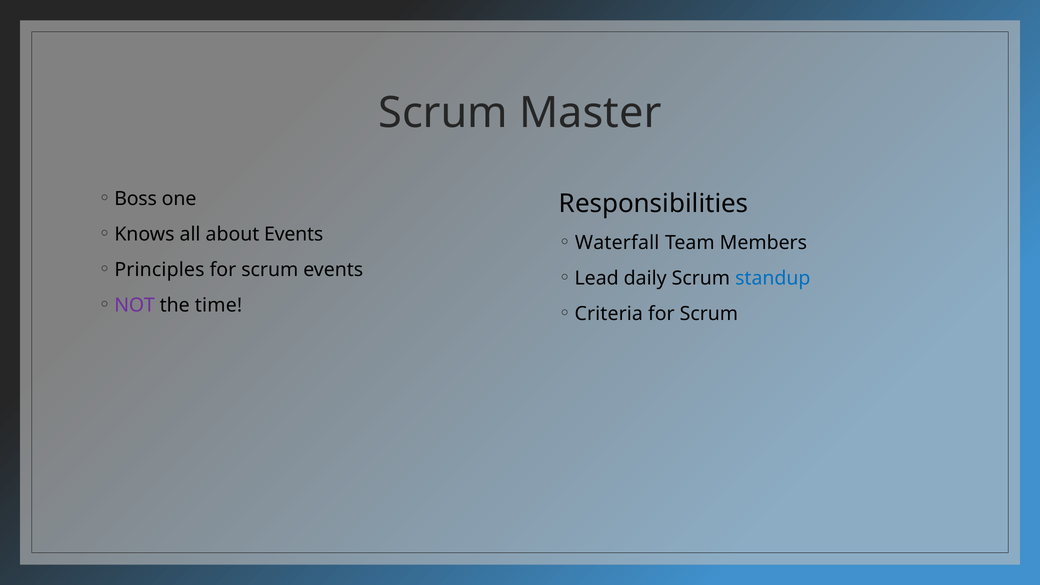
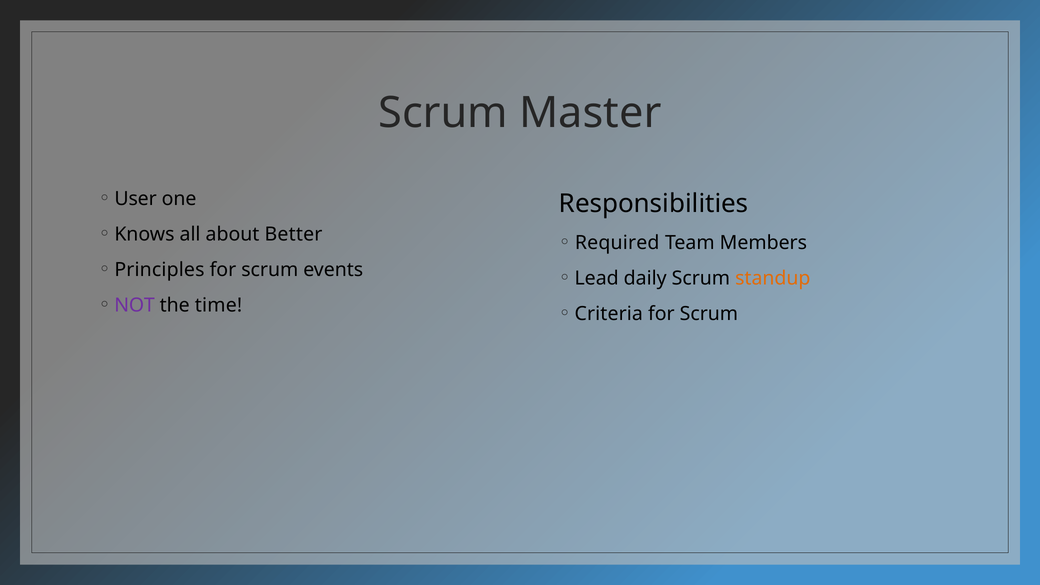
Boss: Boss -> User
about Events: Events -> Better
Waterfall: Waterfall -> Required
standup colour: blue -> orange
